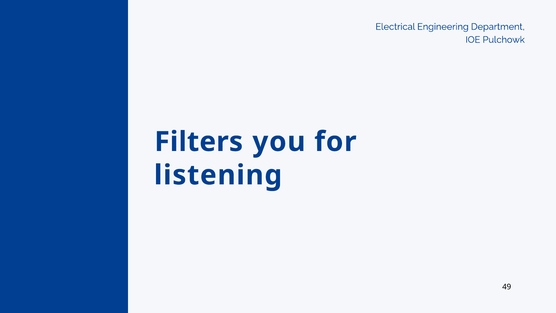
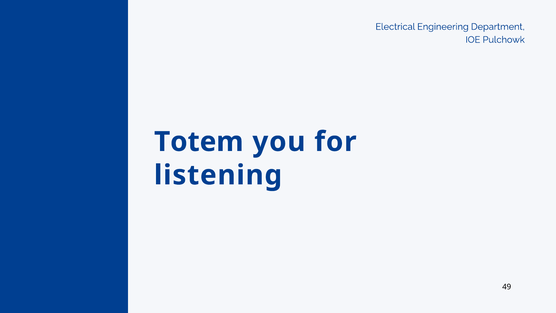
Filters: Filters -> Totem
